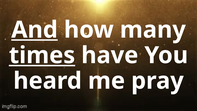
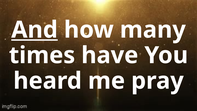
times underline: present -> none
